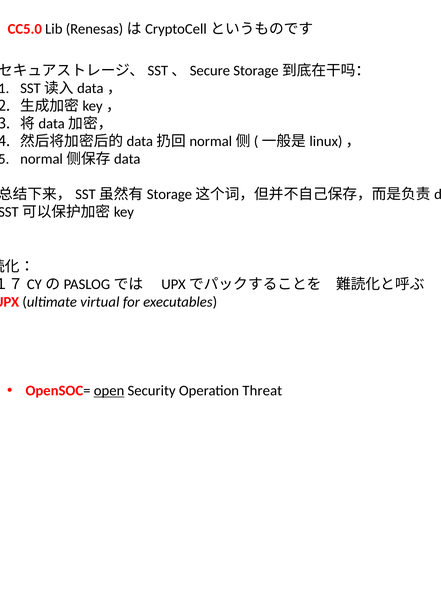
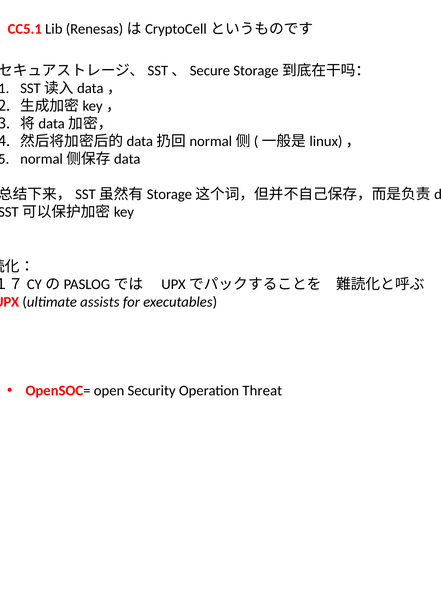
CC5.0: CC5.0 -> CC5.1
virtual: virtual -> assists
open underline: present -> none
